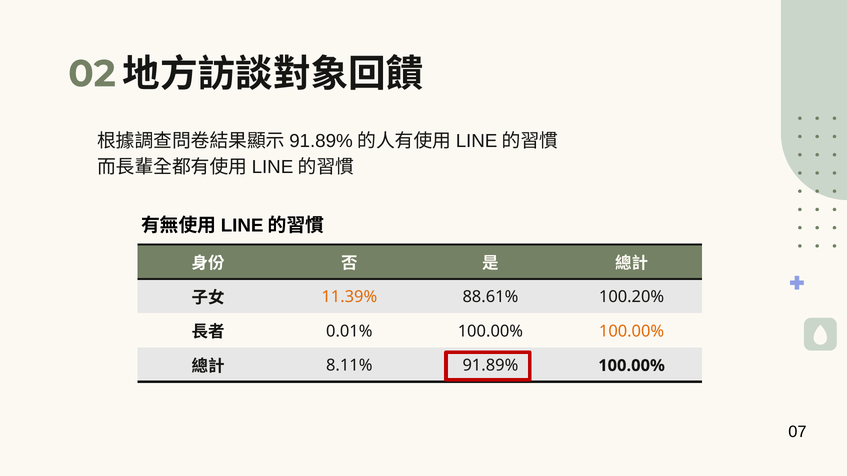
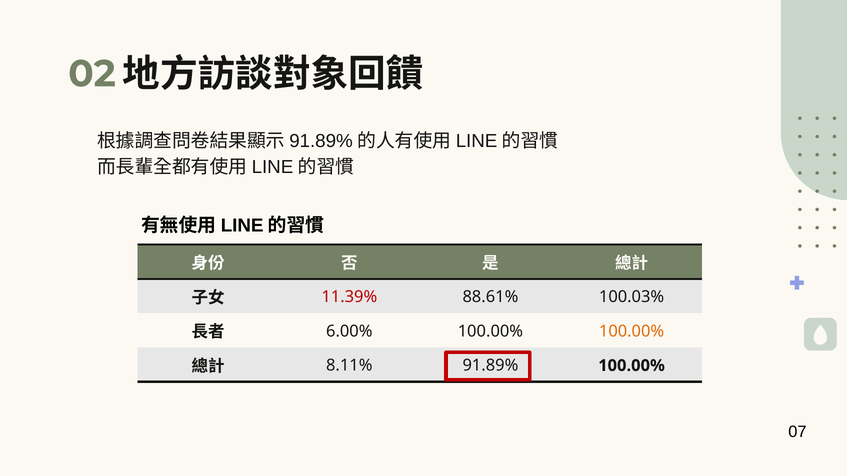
11.39% colour: orange -> red
100.20%: 100.20% -> 100.03%
0.01%: 0.01% -> 6.00%
